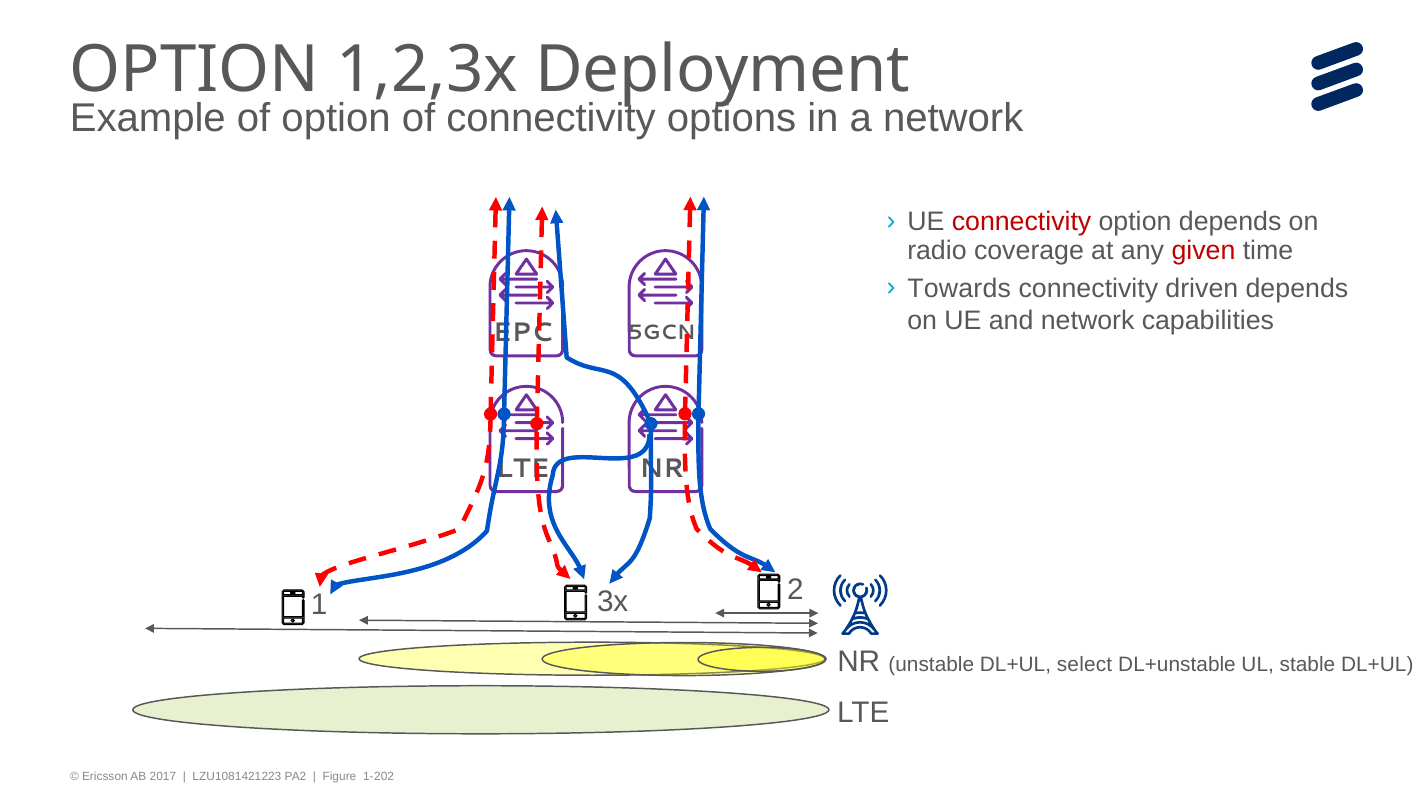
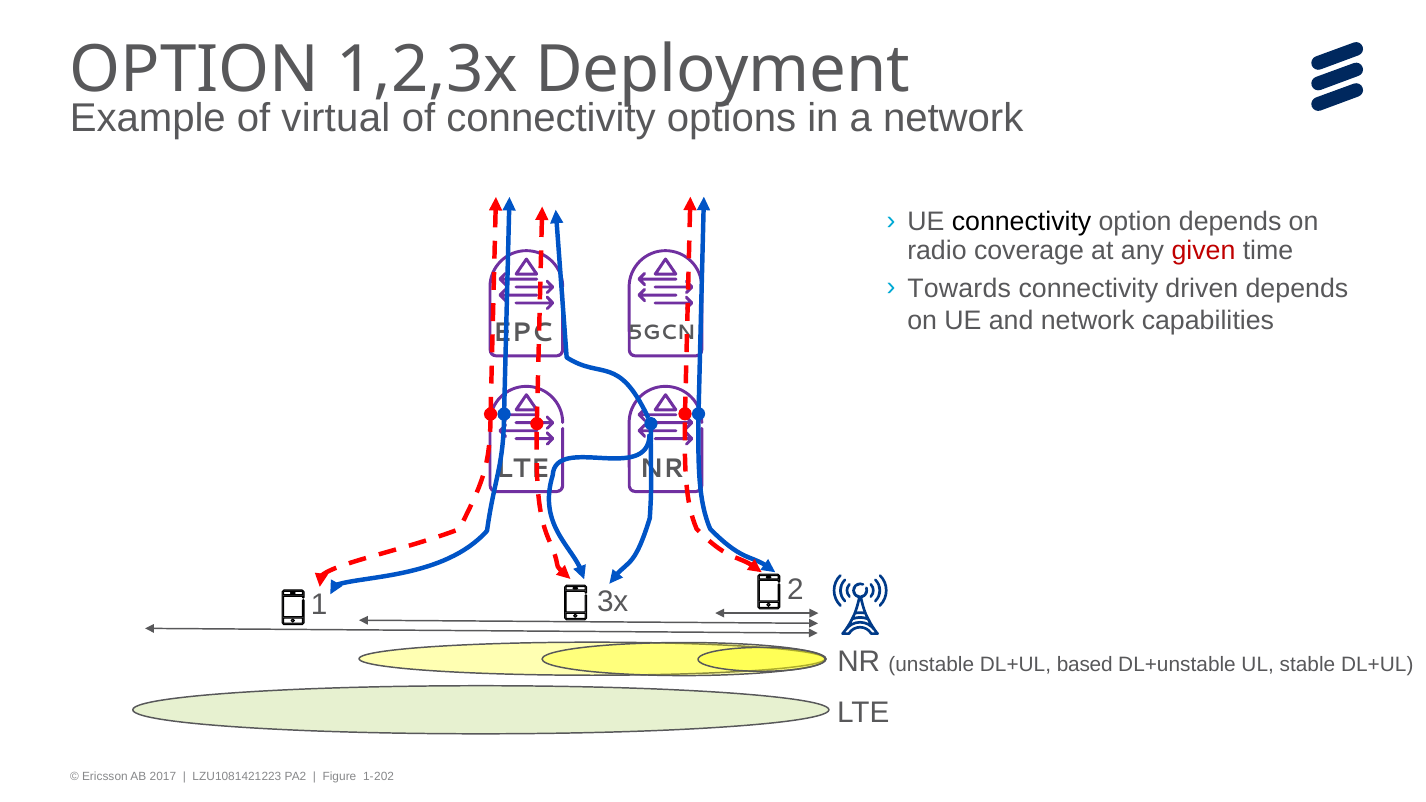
option at (336, 119): option -> virtual
connectivity at (1022, 222) colour: red -> black
select: select -> based
